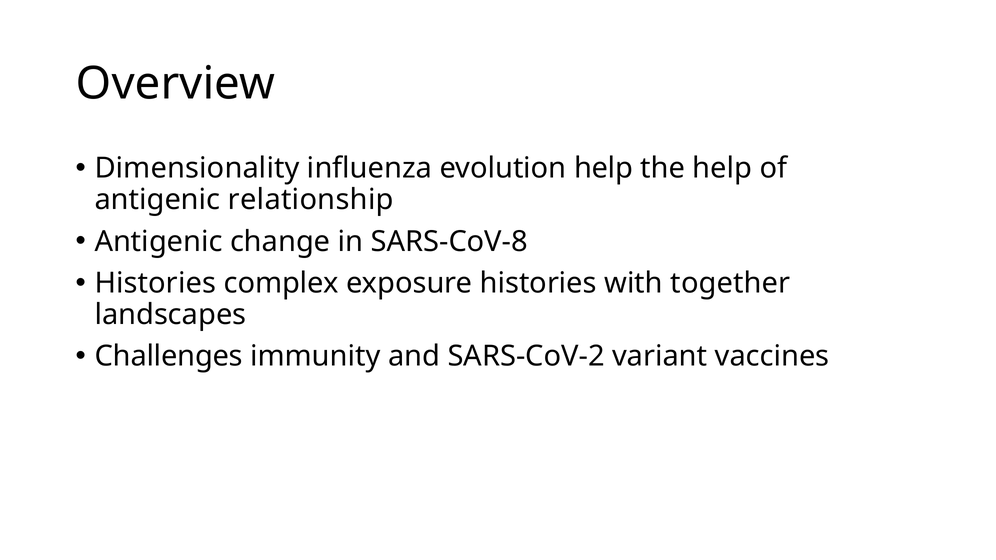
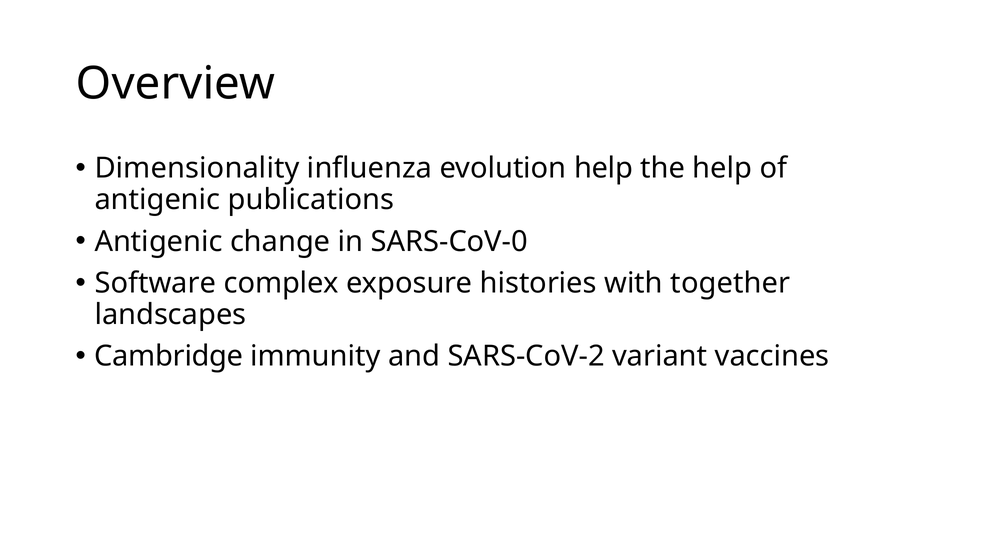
relationship: relationship -> publications
SARS-CoV-8: SARS-CoV-8 -> SARS-CoV-0
Histories at (155, 283): Histories -> Software
Challenges: Challenges -> Cambridge
